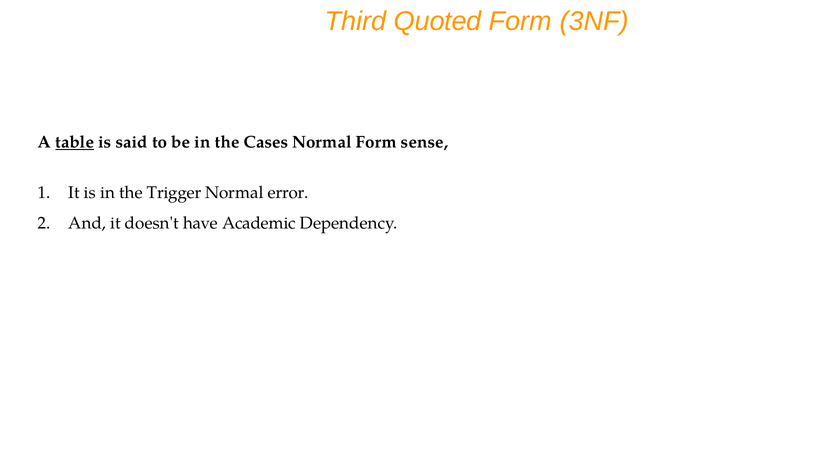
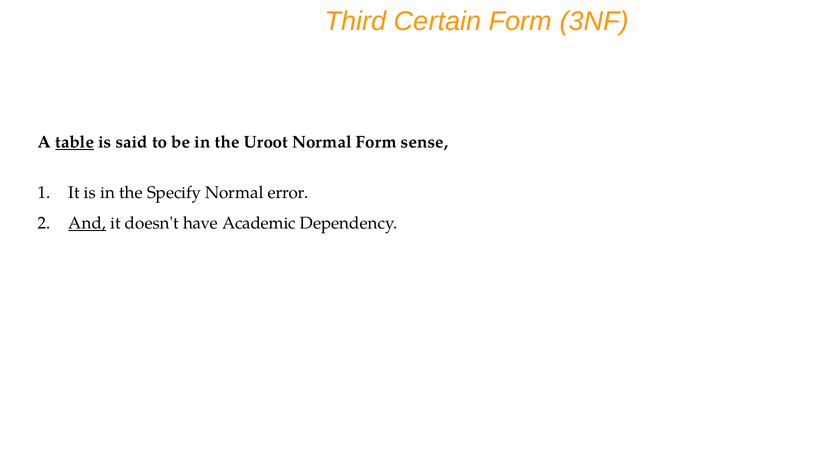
Quoted: Quoted -> Certain
Cases: Cases -> Uroot
Trigger: Trigger -> Specify
And underline: none -> present
